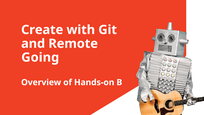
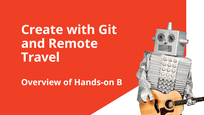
Going: Going -> Travel
